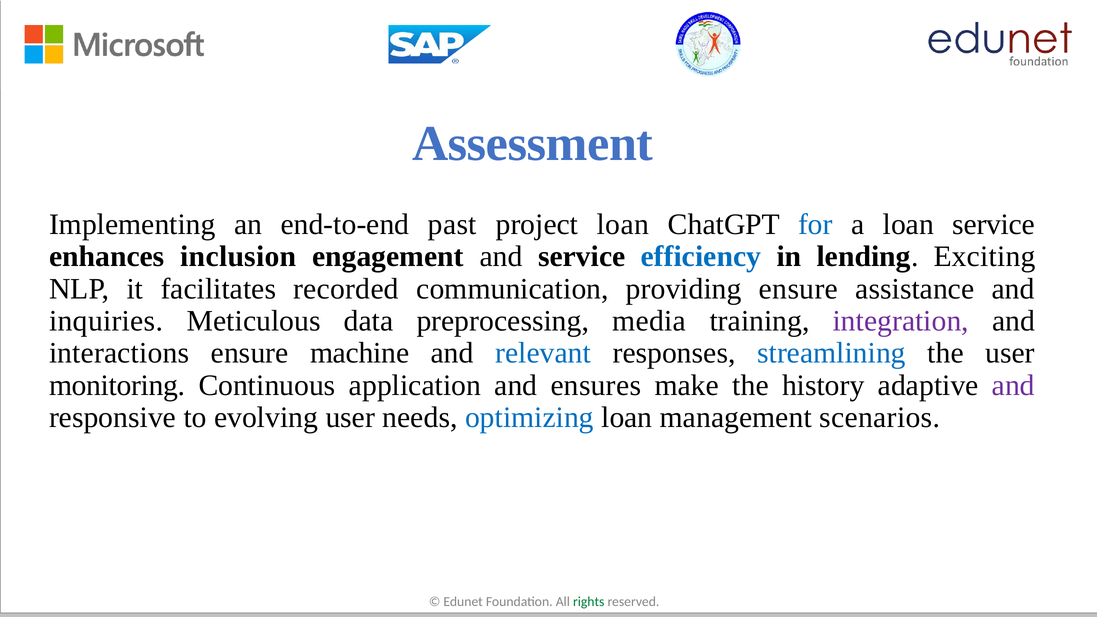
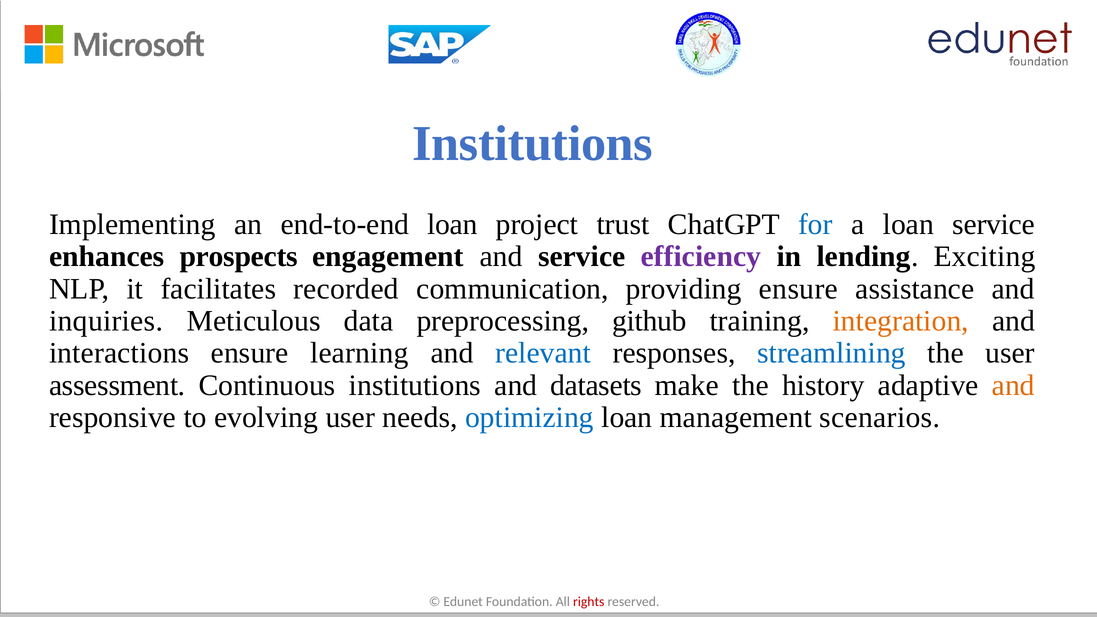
Assessment at (533, 144): Assessment -> Institutions
end-to-end past: past -> loan
project loan: loan -> trust
inclusion: inclusion -> prospects
efficiency colour: blue -> purple
media: media -> github
integration colour: purple -> orange
machine: machine -> learning
monitoring: monitoring -> assessment
Continuous application: application -> institutions
ensures: ensures -> datasets
and at (1013, 385) colour: purple -> orange
rights colour: green -> red
